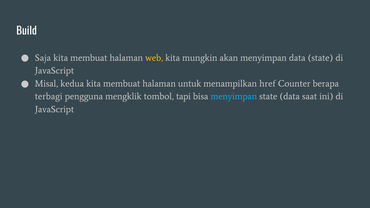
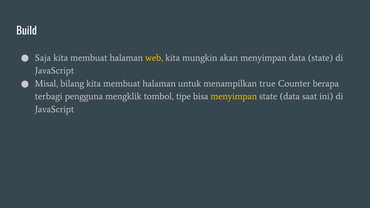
kedua: kedua -> bilang
href: href -> true
tapi: tapi -> tipe
menyimpan at (234, 96) colour: light blue -> yellow
